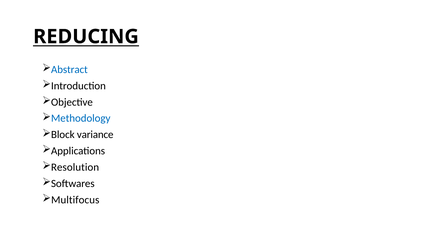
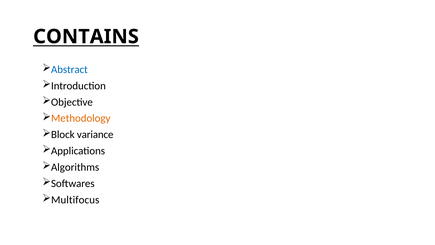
REDUCING: REDUCING -> CONTAINS
Methodology colour: blue -> orange
Resolution: Resolution -> Algorithms
